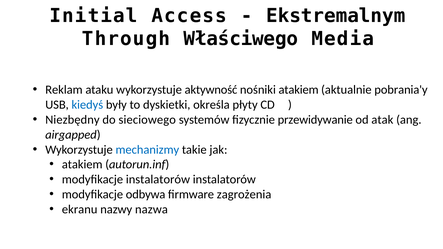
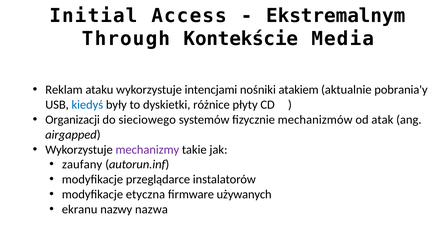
Właściwego: Właściwego -> Kontekście
aktywność: aktywność -> intencjami
określa: określa -> różnice
Niezbędny: Niezbędny -> Organizacji
przewidywanie: przewidywanie -> mechanizmów
mechanizmy colour: blue -> purple
atakiem at (82, 165): atakiem -> zaufany
modyfikacje instalatorów: instalatorów -> przeglądarce
odbywa: odbywa -> etyczna
zagrożenia: zagrożenia -> używanych
